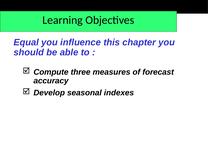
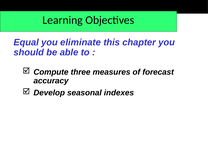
influence: influence -> eliminate
